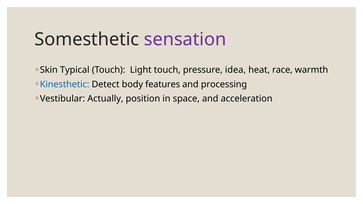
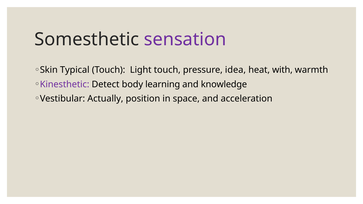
race: race -> with
Kinesthetic colour: blue -> purple
features: features -> learning
processing: processing -> knowledge
